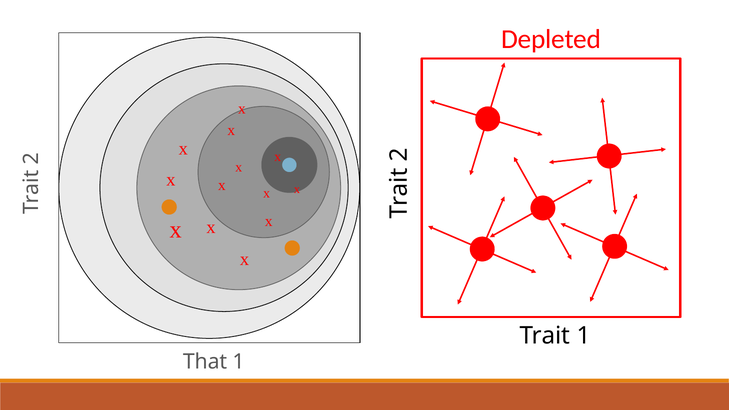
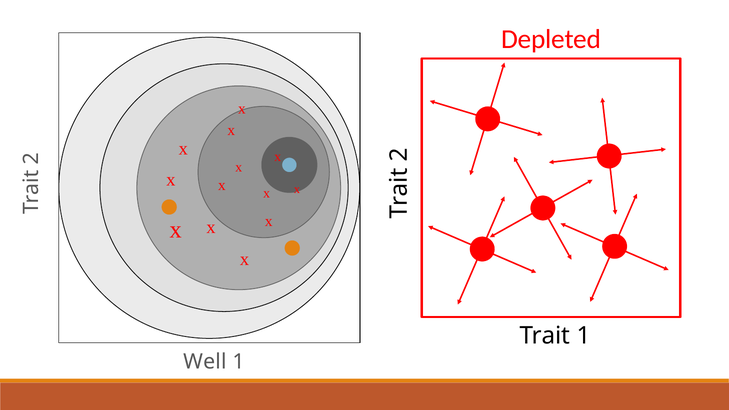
That: That -> Well
